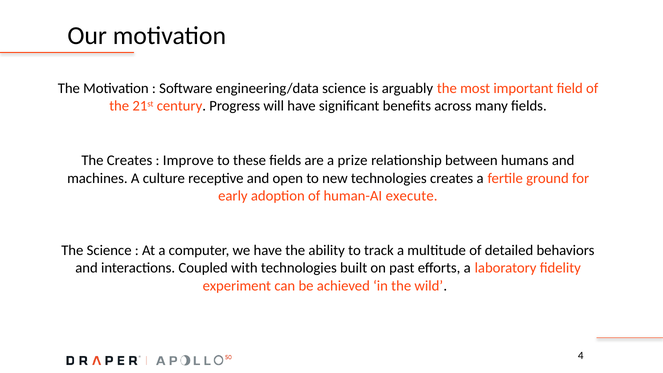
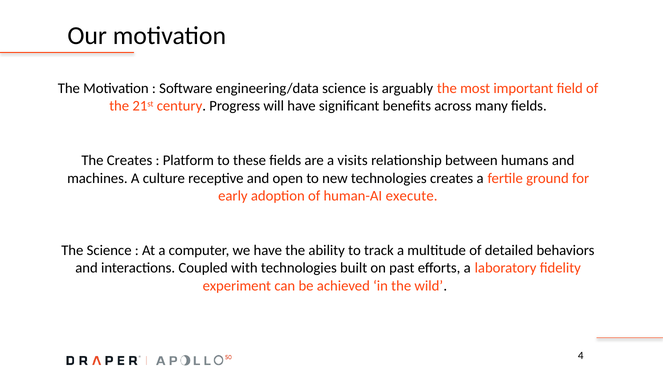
Improve: Improve -> Platform
prize: prize -> visits
